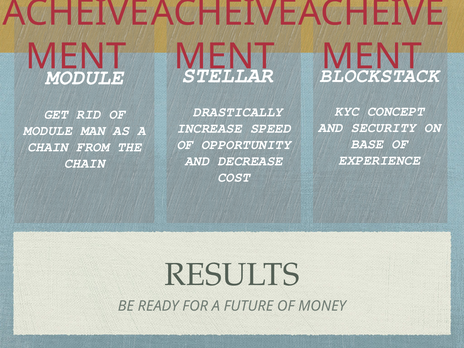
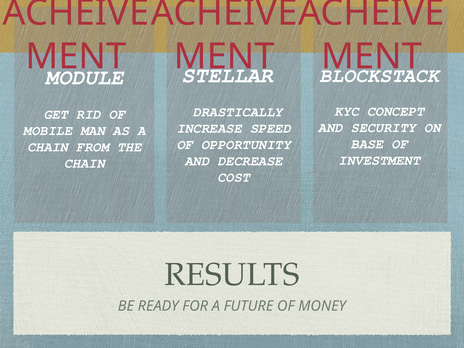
MODULE at (48, 131): MODULE -> MOBILE
EXPERIENCE: EXPERIENCE -> INVESTMENT
